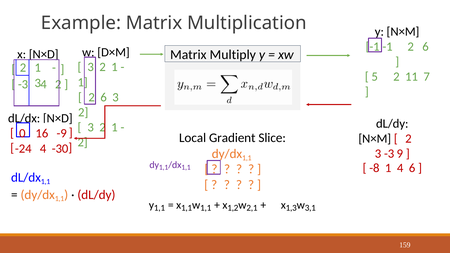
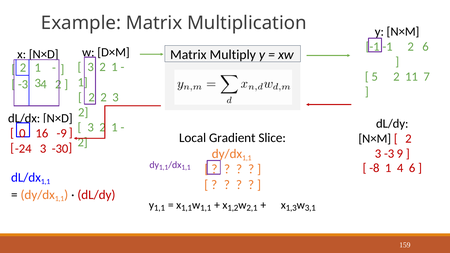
6 at (104, 97): 6 -> 2
-24 4: 4 -> 3
